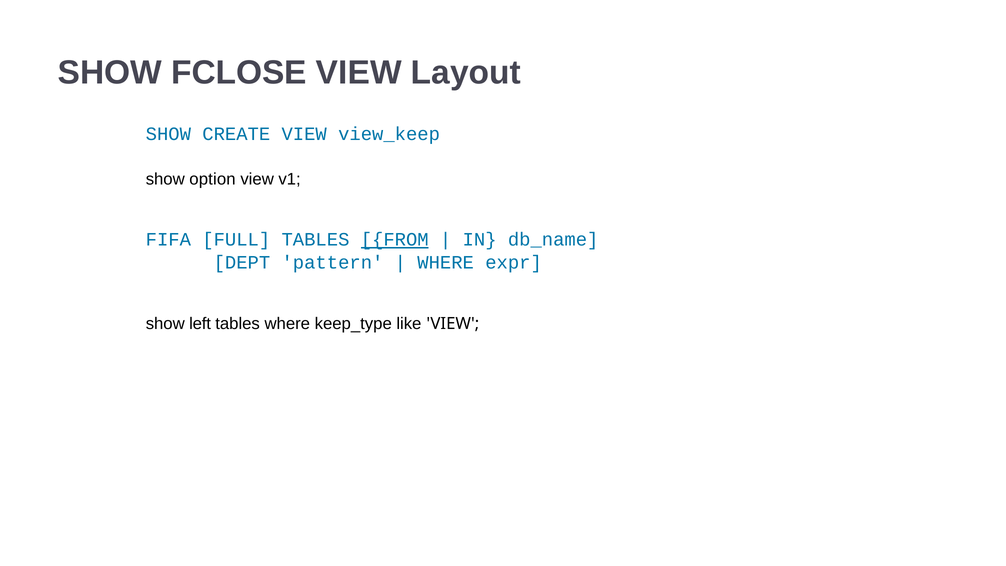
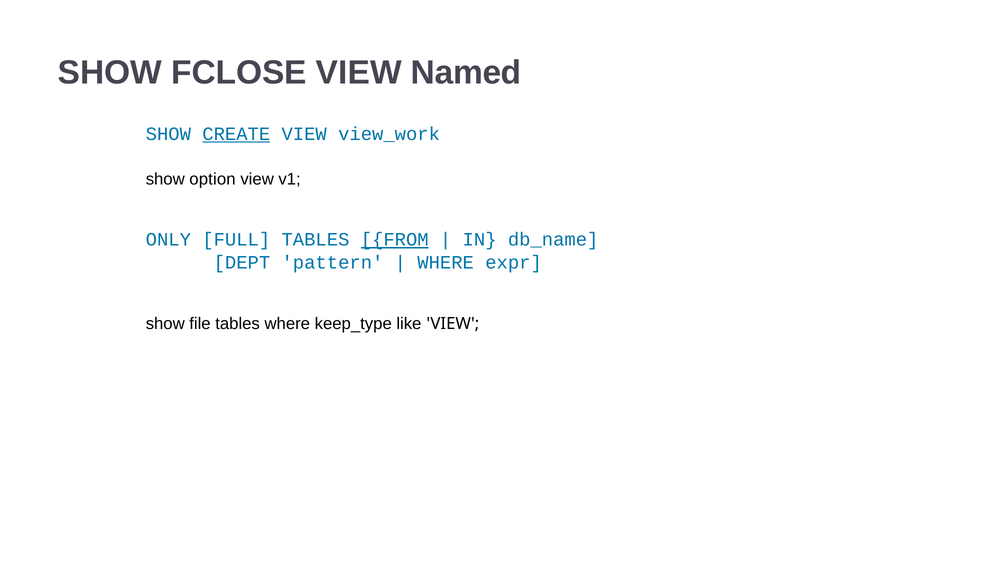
Layout: Layout -> Named
CREATE underline: none -> present
view_keep: view_keep -> view_work
FIFA: FIFA -> ONLY
left: left -> file
